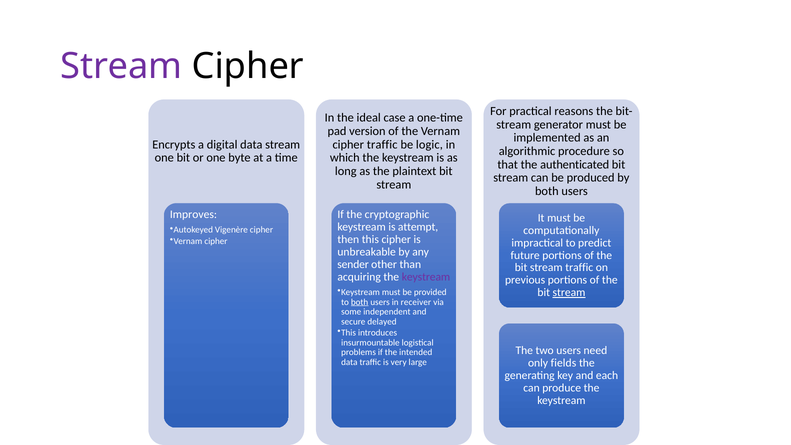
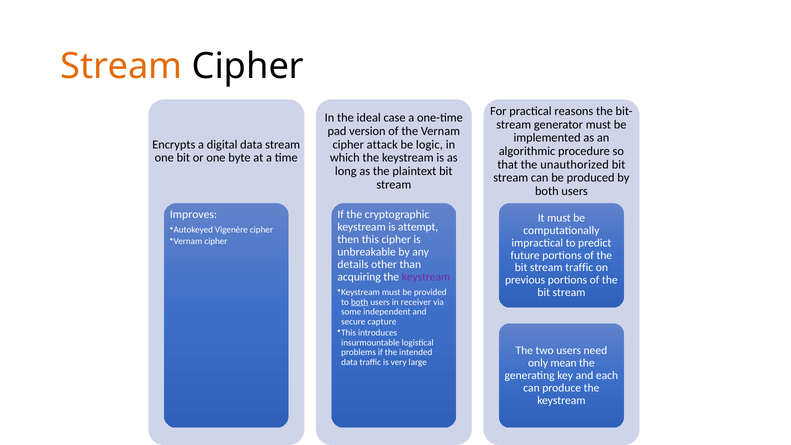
Stream at (121, 66) colour: purple -> orange
cipher traffic: traffic -> attack
authenticated: authenticated -> unauthorized
sender: sender -> details
stream at (569, 293) underline: present -> none
delayed: delayed -> capture
fields: fields -> mean
